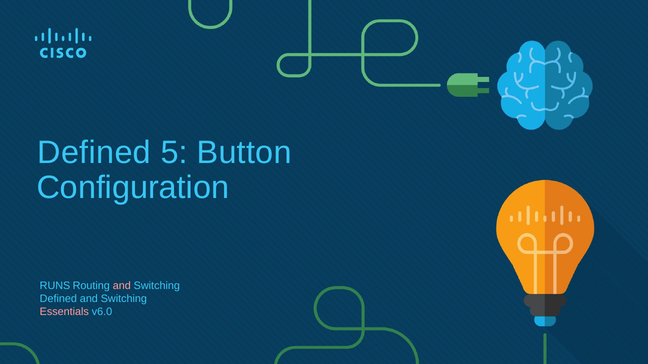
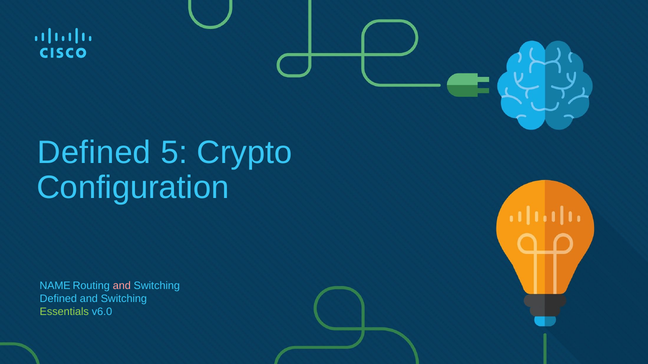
Button: Button -> Crypto
RUNS: RUNS -> NAME
Essentials colour: pink -> light green
